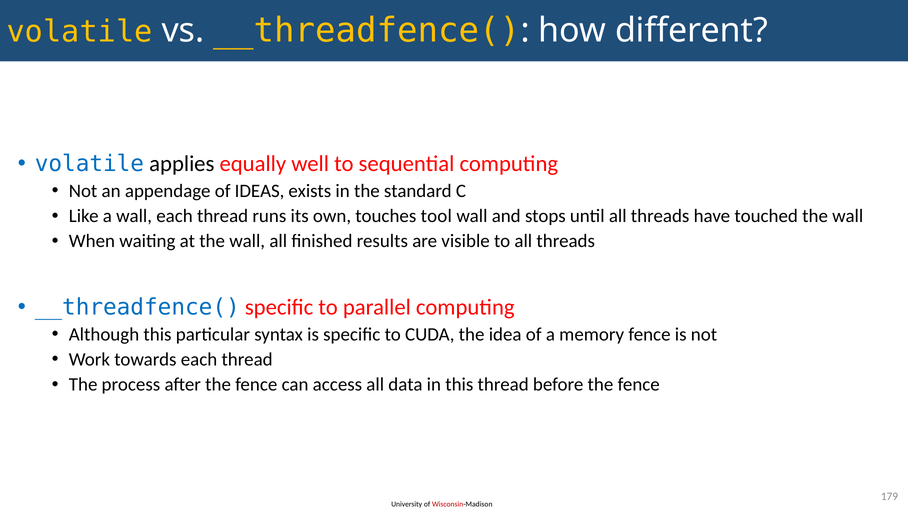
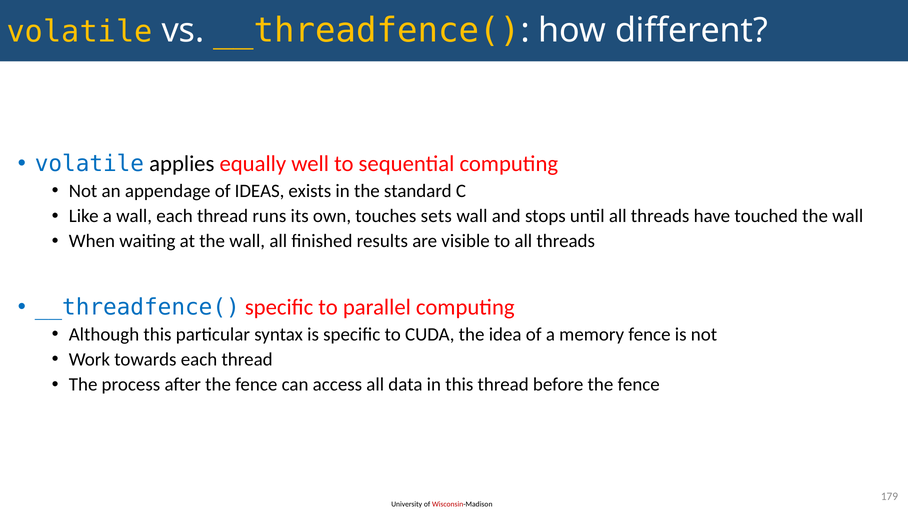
tool: tool -> sets
